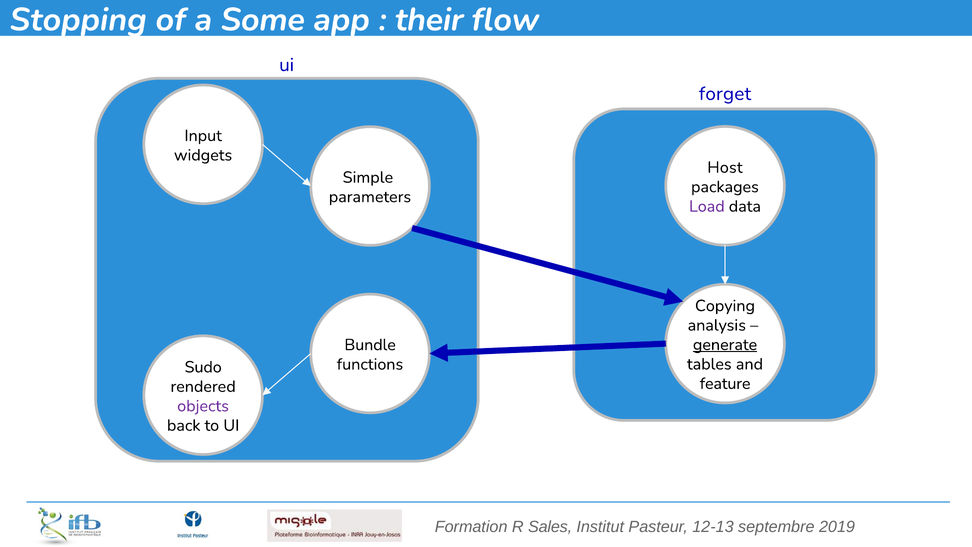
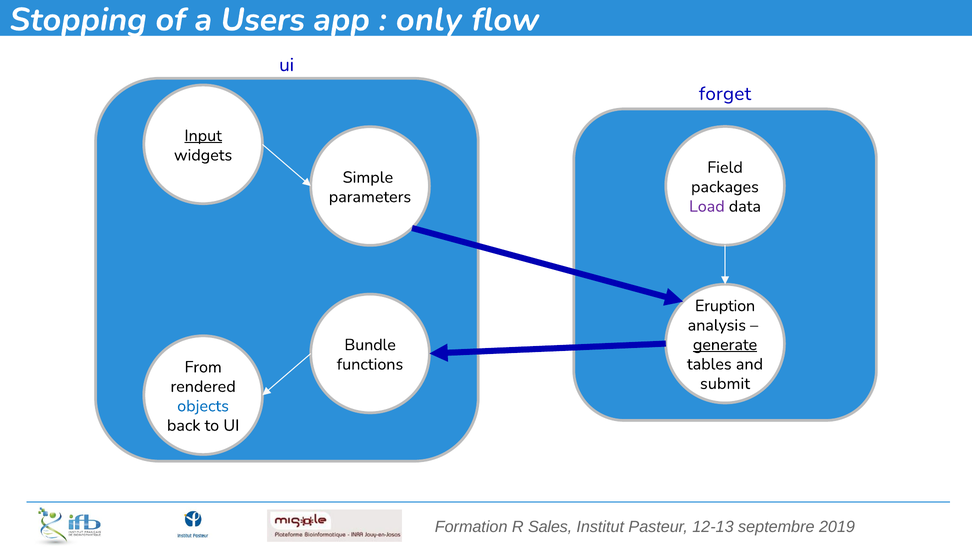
Some: Some -> Users
their: their -> only
Input underline: none -> present
Host: Host -> Field
Copying: Copying -> Eruption
Sudo: Sudo -> From
feature: feature -> submit
objects colour: purple -> blue
